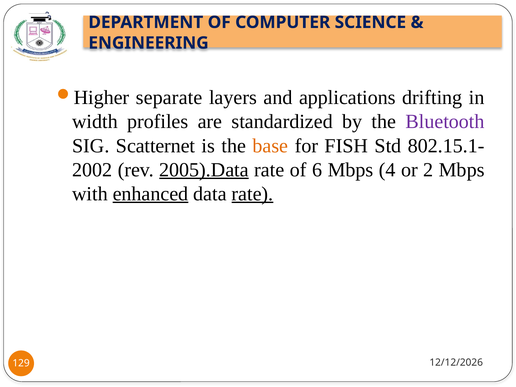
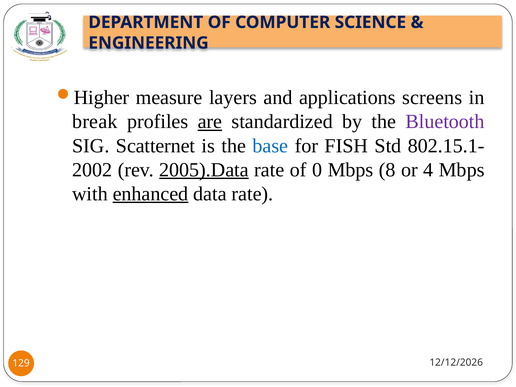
separate: separate -> measure
drifting: drifting -> screens
width: width -> break
are underline: none -> present
base colour: orange -> blue
6: 6 -> 0
4: 4 -> 8
2: 2 -> 4
rate at (252, 194) underline: present -> none
